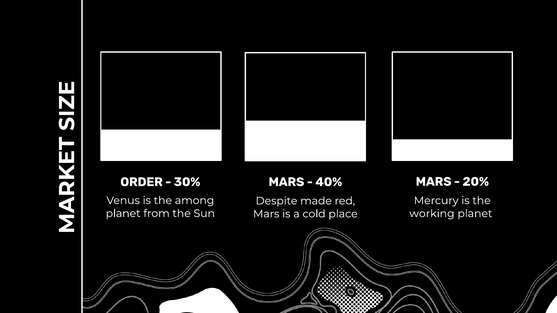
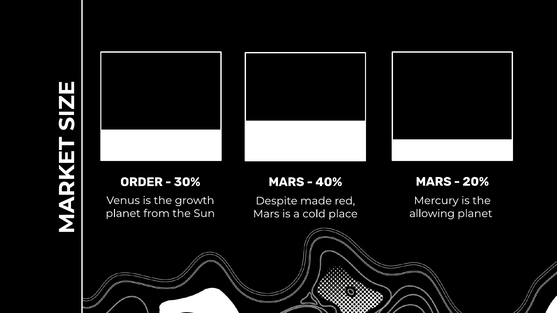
among: among -> growth
working: working -> allowing
